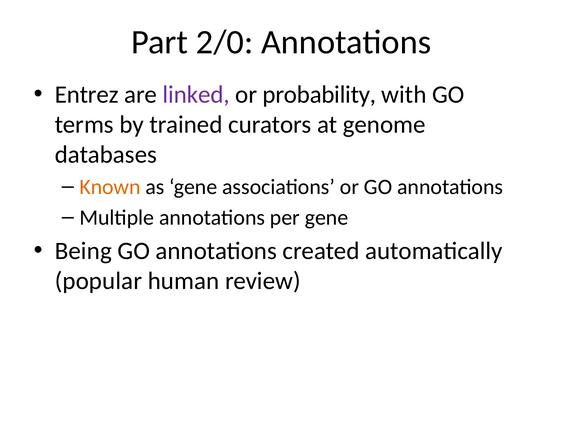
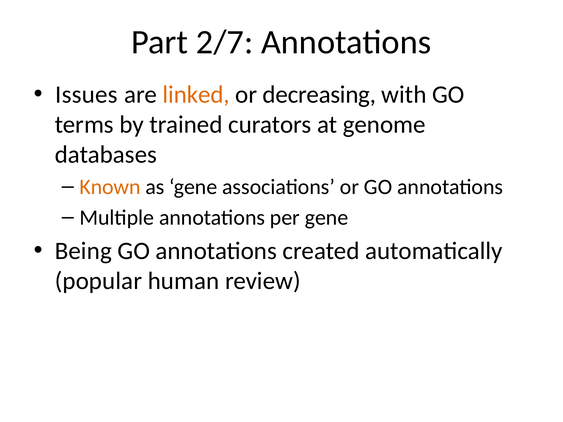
2/0: 2/0 -> 2/7
Entrez: Entrez -> Issues
linked colour: purple -> orange
probability: probability -> decreasing
